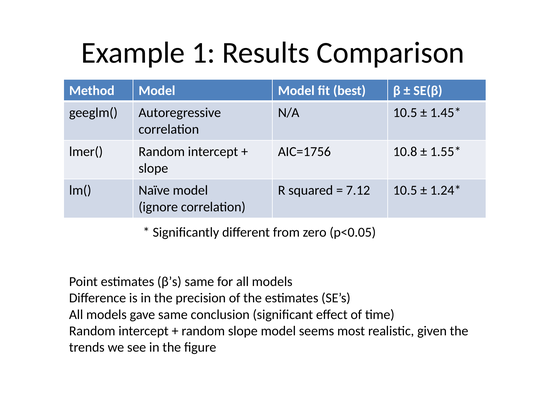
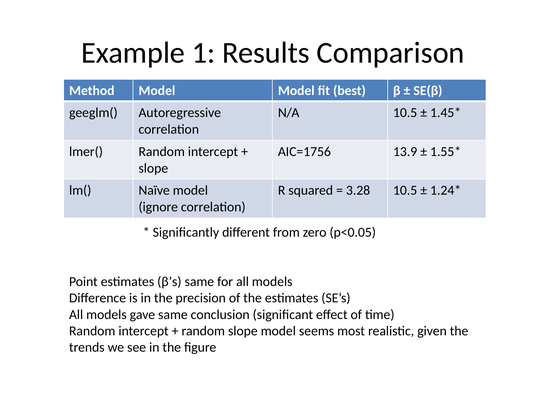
10.8: 10.8 -> 13.9
7.12: 7.12 -> 3.28
